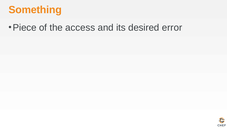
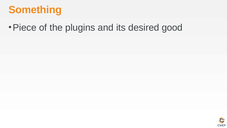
access: access -> plugins
error: error -> good
